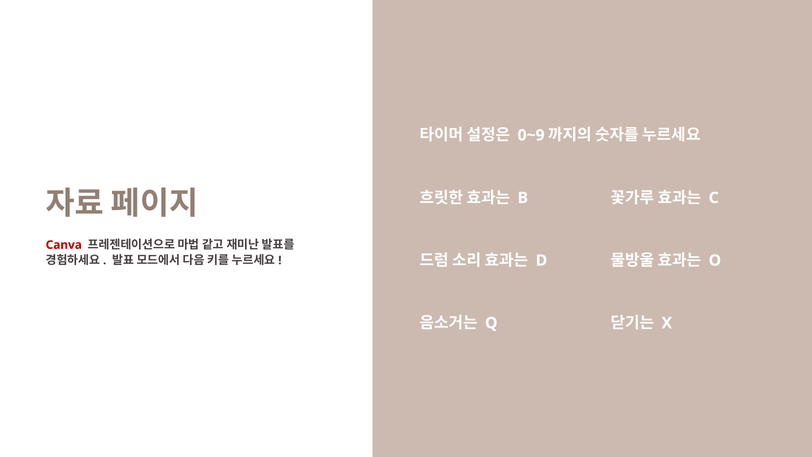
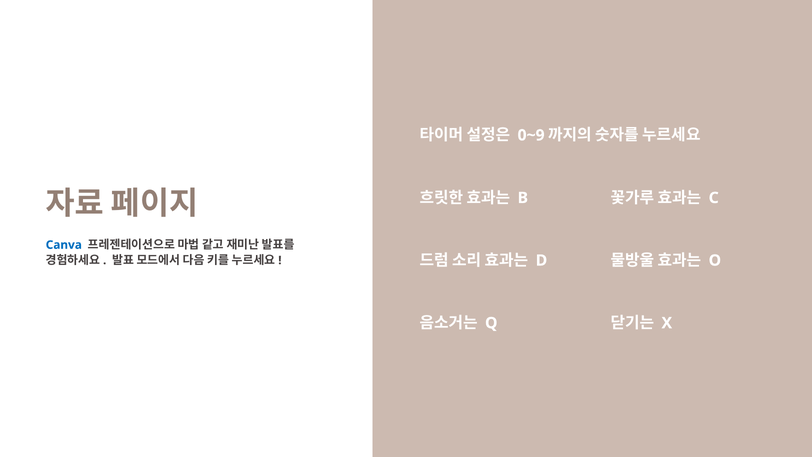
Canva colour: red -> blue
